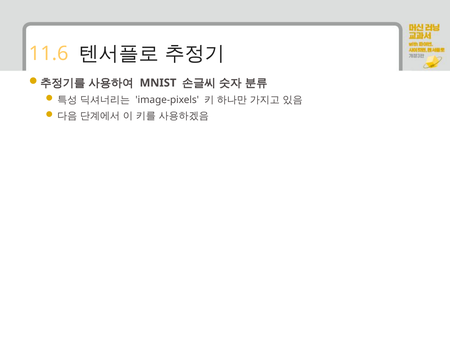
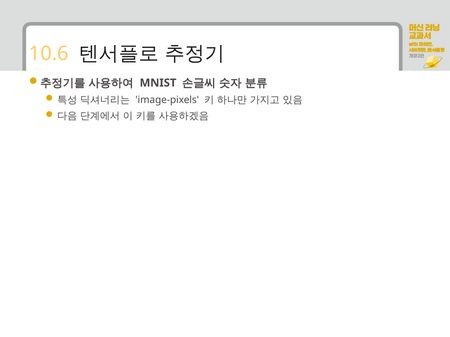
11.6: 11.6 -> 10.6
